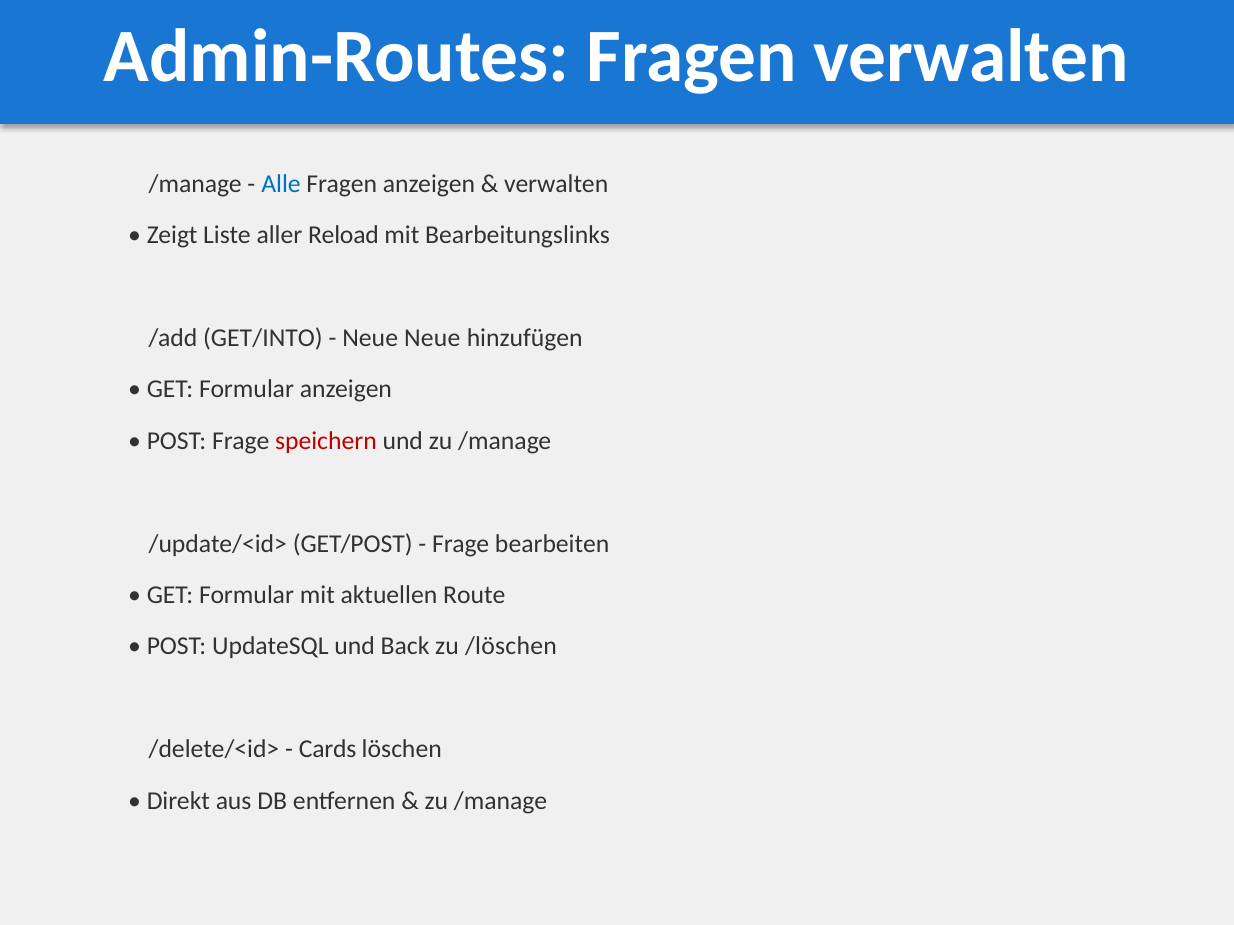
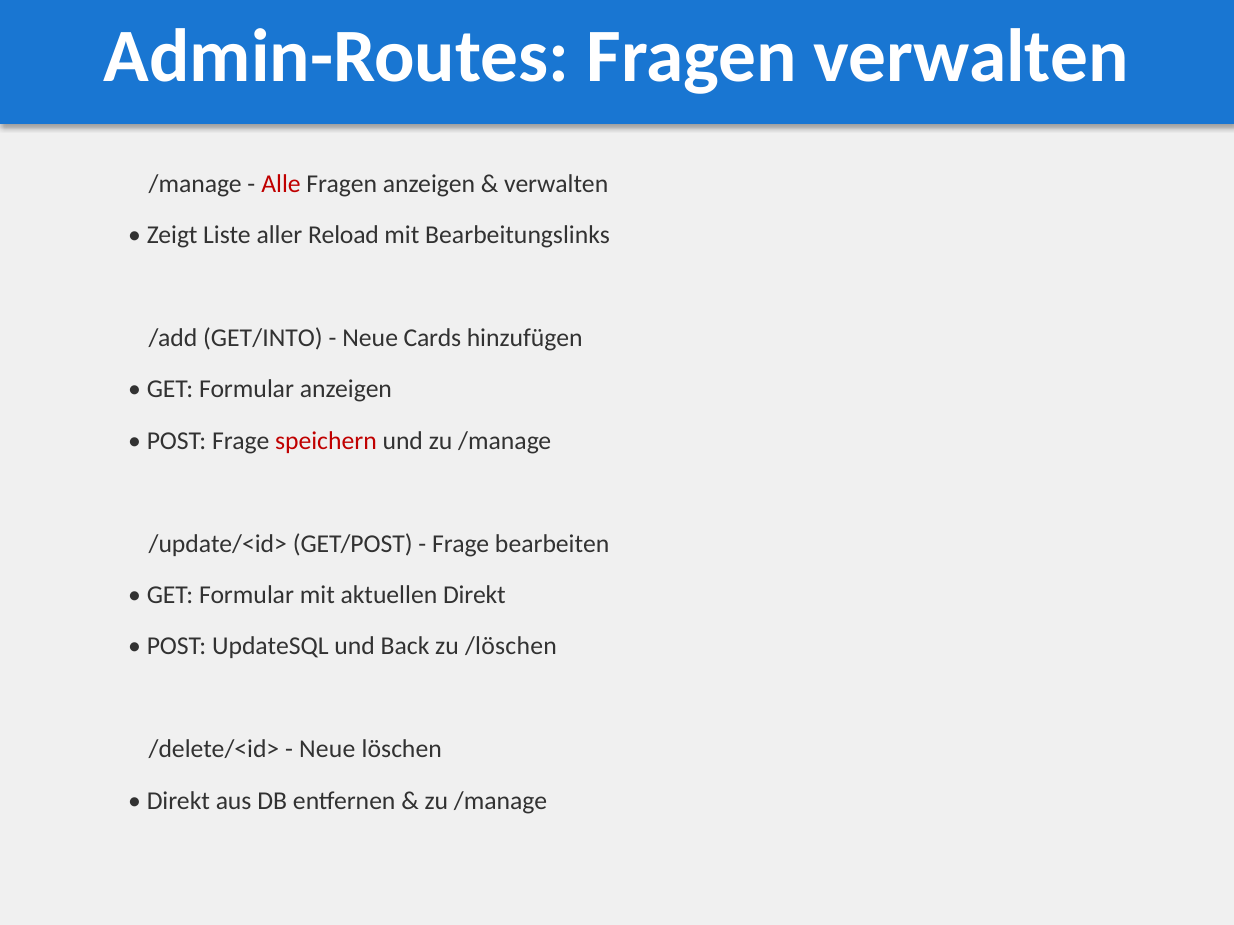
Alle colour: blue -> red
Neue Neue: Neue -> Cards
aktuellen Route: Route -> Direkt
Cards at (328, 750): Cards -> Neue
